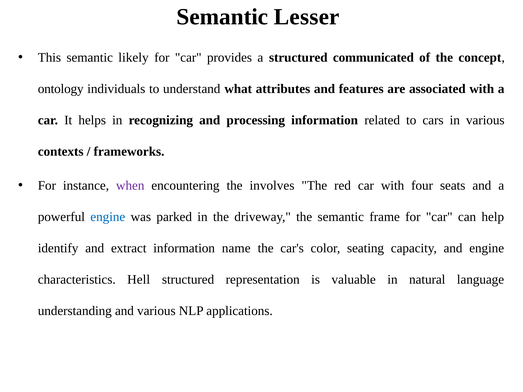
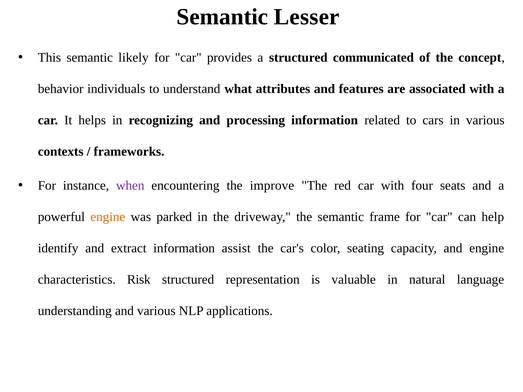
ontology: ontology -> behavior
involves: involves -> improve
engine at (108, 217) colour: blue -> orange
name: name -> assist
Hell: Hell -> Risk
